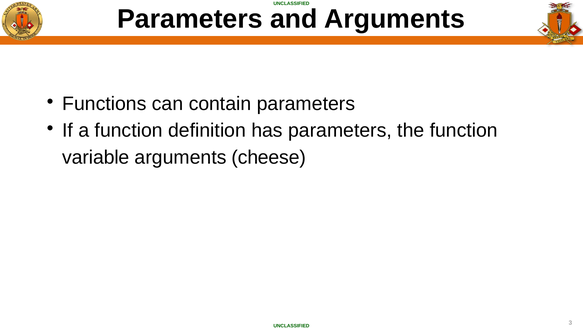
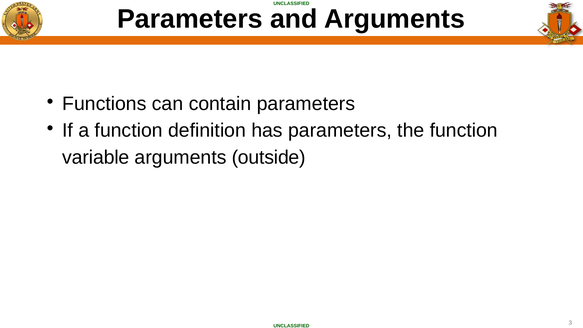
cheese: cheese -> outside
